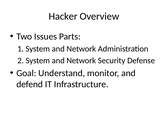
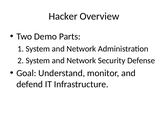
Issues: Issues -> Demo
